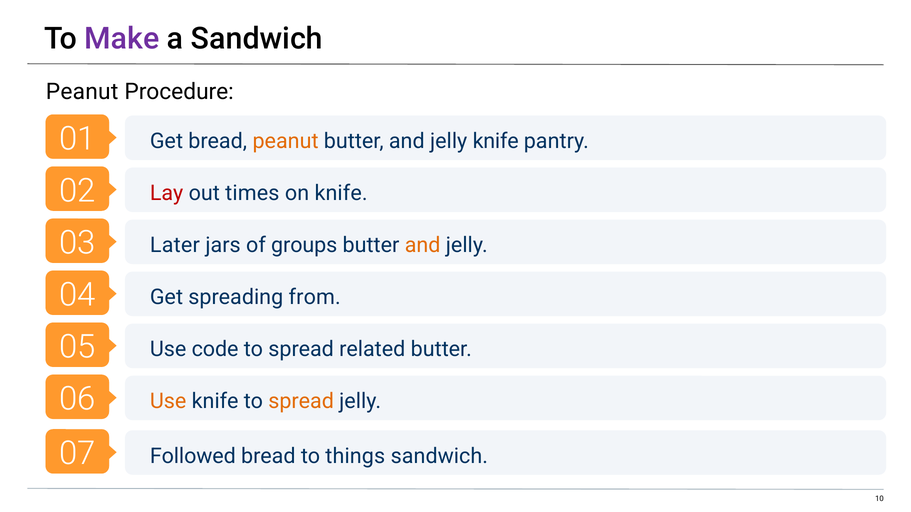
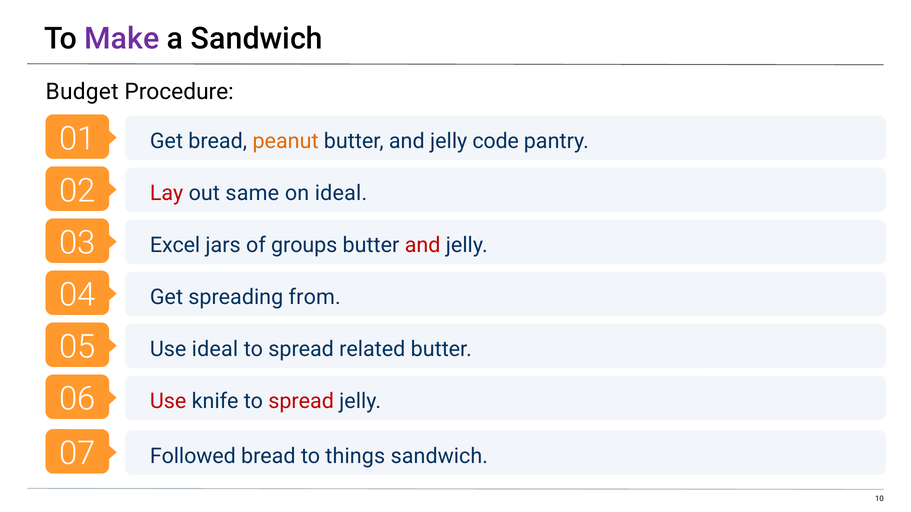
Peanut at (82, 92): Peanut -> Budget
jelly knife: knife -> code
times: times -> same
on knife: knife -> ideal
Later: Later -> Excel
and at (423, 246) colour: orange -> red
Use code: code -> ideal
Use at (168, 402) colour: orange -> red
spread at (301, 402) colour: orange -> red
